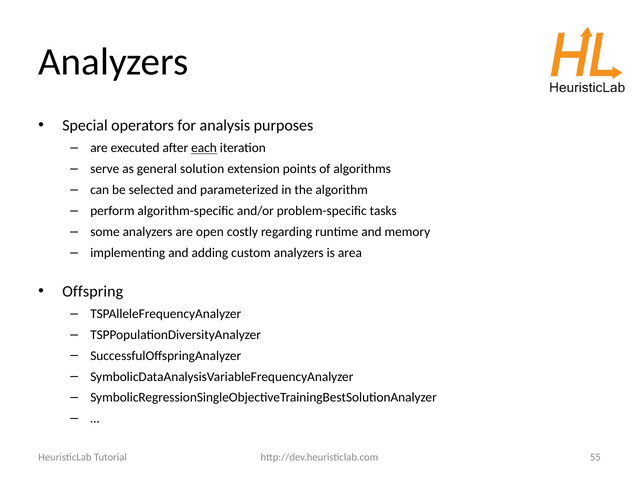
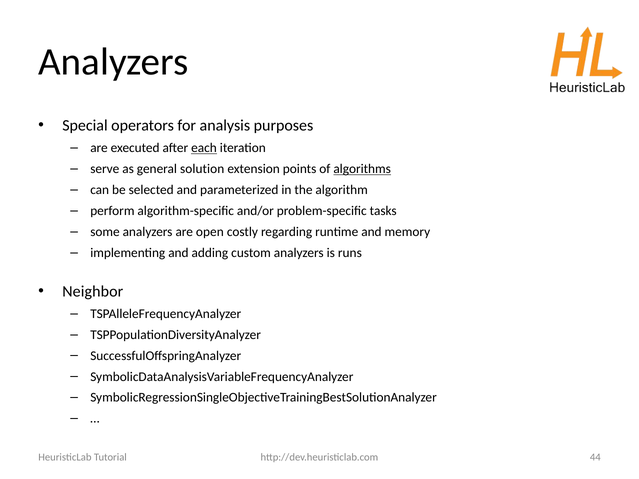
algorithms underline: none -> present
area: area -> runs
Offspring: Offspring -> Neighbor
55: 55 -> 44
